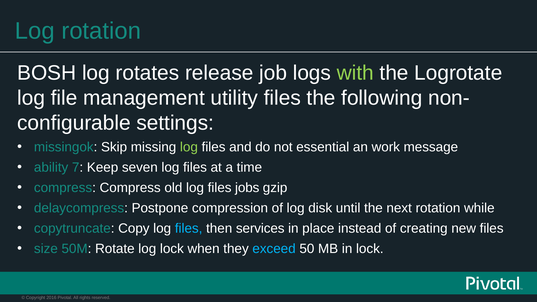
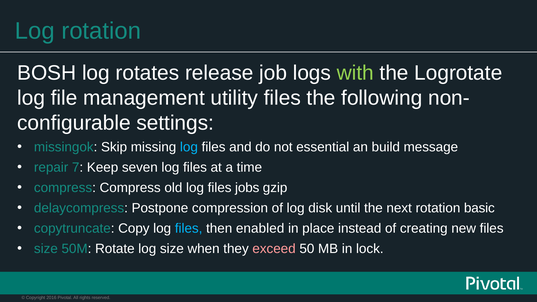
log at (189, 147) colour: light green -> light blue
work: work -> build
ability: ability -> repair
while: while -> basic
services: services -> enabled
log lock: lock -> size
exceed colour: light blue -> pink
